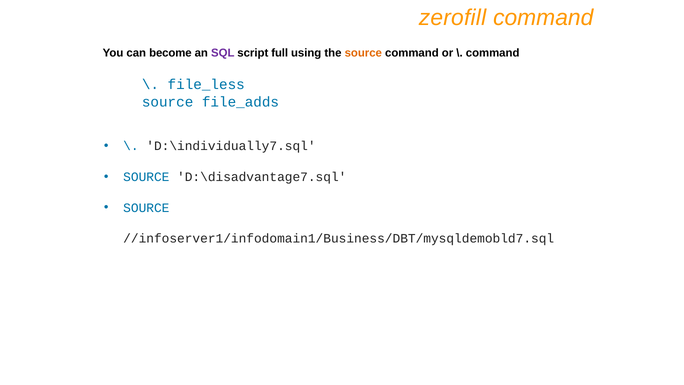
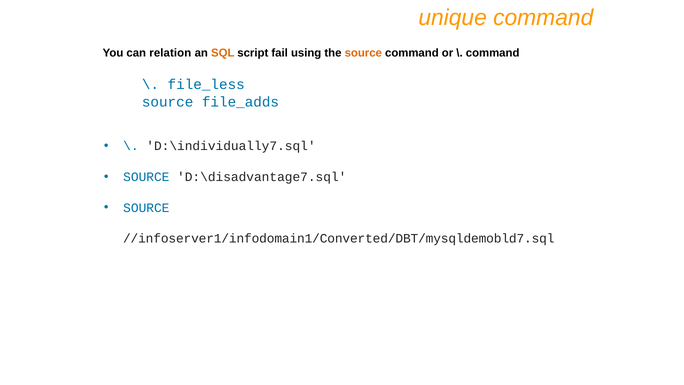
zerofill: zerofill -> unique
become: become -> relation
SQL colour: purple -> orange
full: full -> fail
//infoserver1/infodomain1/Business/DBT/mysqldemobld7.sql: //infoserver1/infodomain1/Business/DBT/mysqldemobld7.sql -> //infoserver1/infodomain1/Converted/DBT/mysqldemobld7.sql
